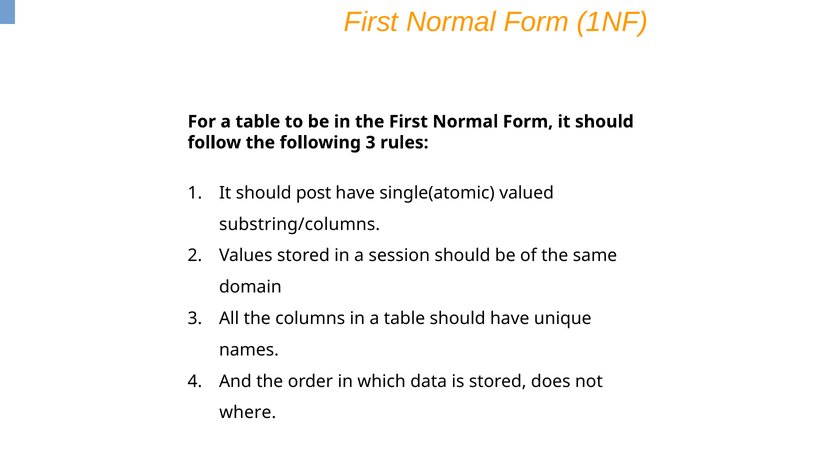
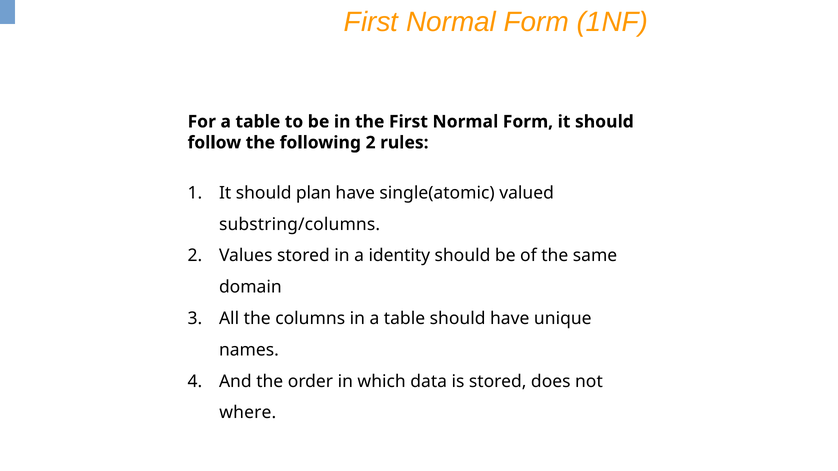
following 3: 3 -> 2
post: post -> plan
session: session -> identity
